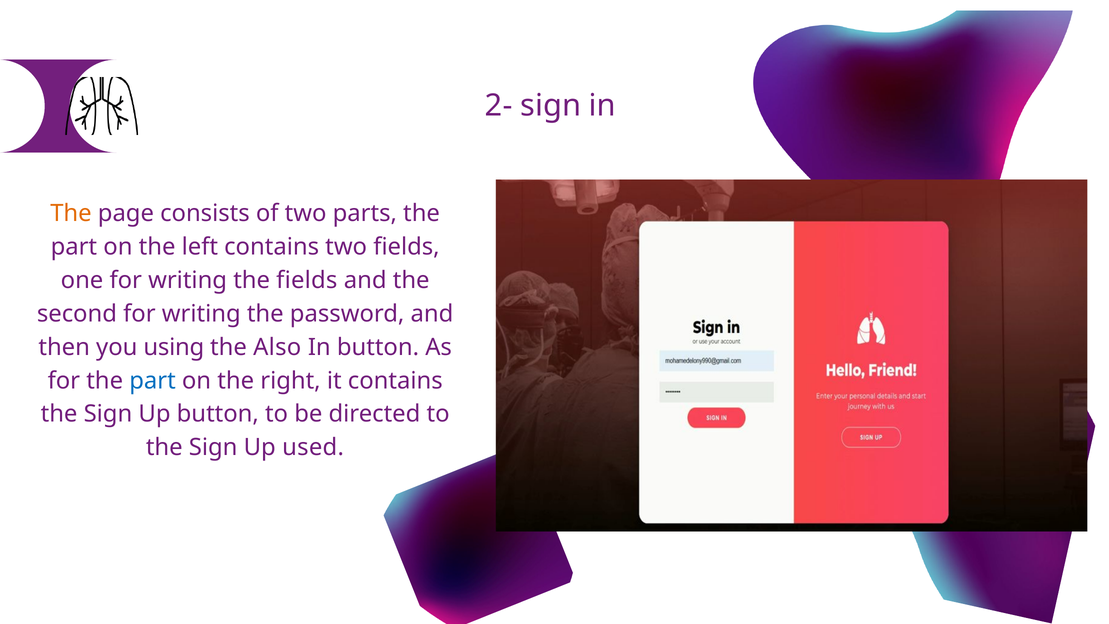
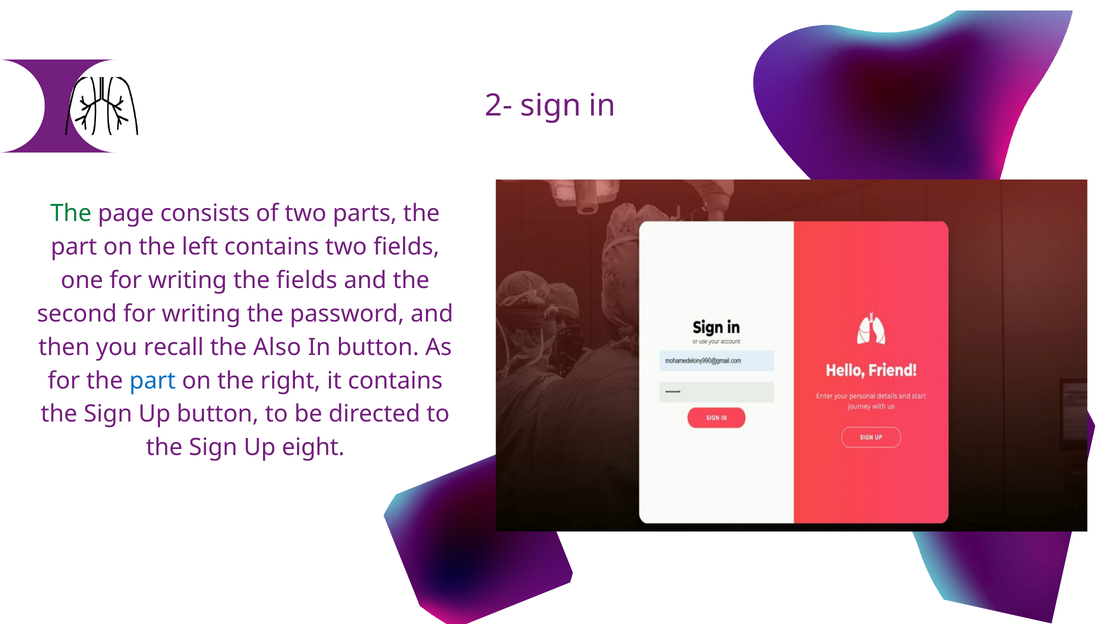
The at (71, 213) colour: orange -> green
using: using -> recall
used: used -> eight
